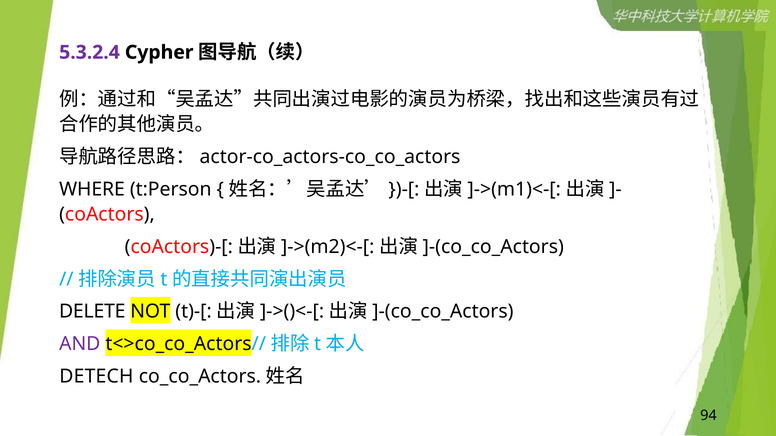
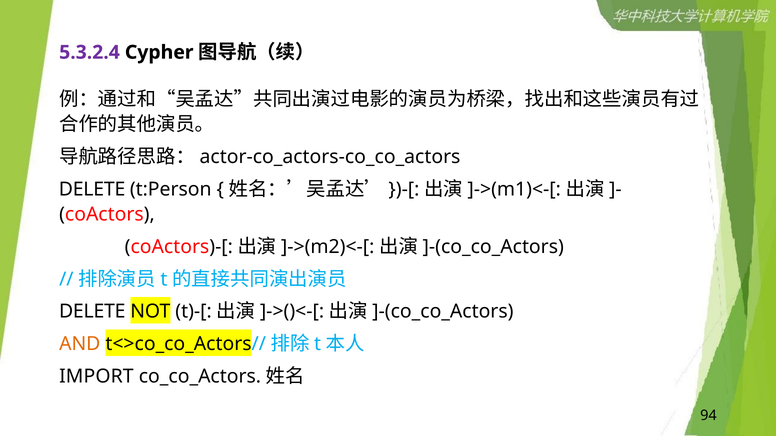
WHERE at (92, 190): WHERE -> DELETE
AND colour: purple -> orange
DETECH: DETECH -> IMPORT
